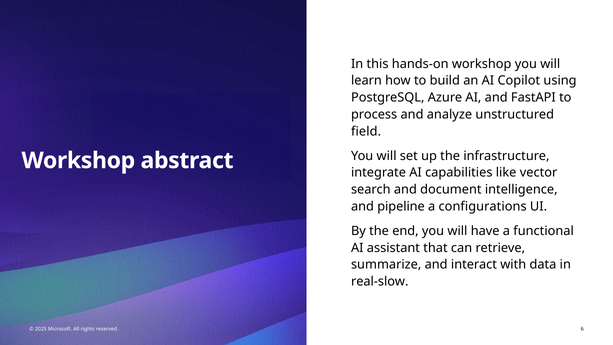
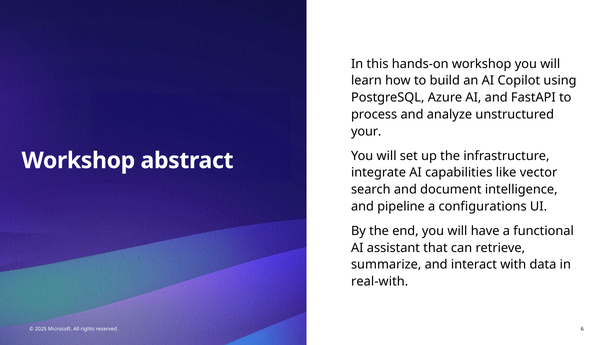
field: field -> your
real-slow: real-slow -> real-with
